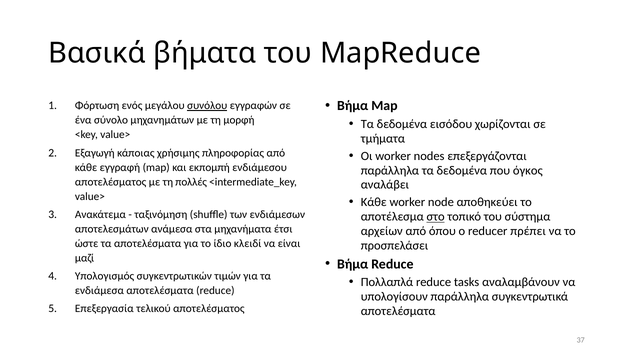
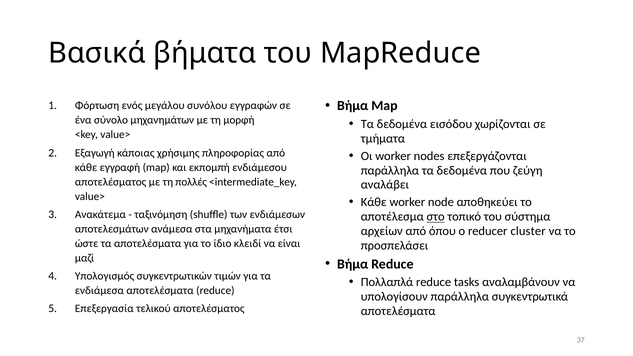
συνόλου underline: present -> none
όγκος: όγκος -> ζεύγη
πρέπει: πρέπει -> cluster
